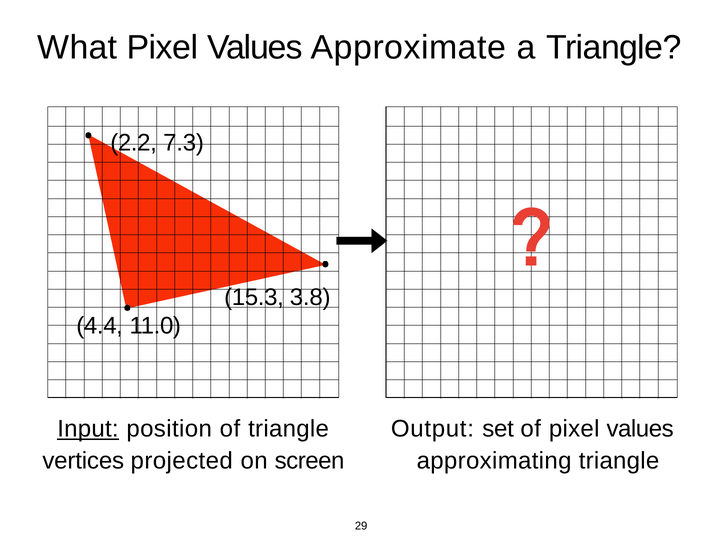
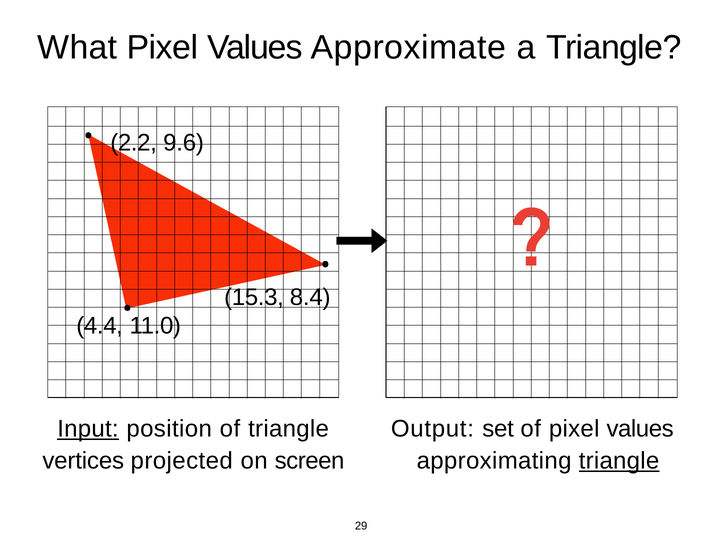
7.3: 7.3 -> 9.6
3.8: 3.8 -> 8.4
triangle at (619, 461) underline: none -> present
